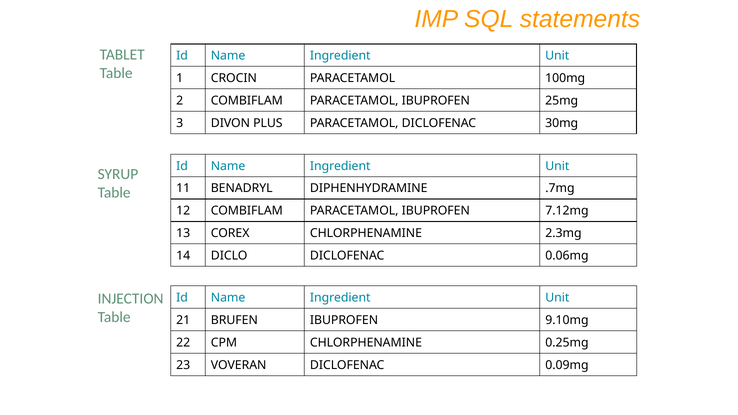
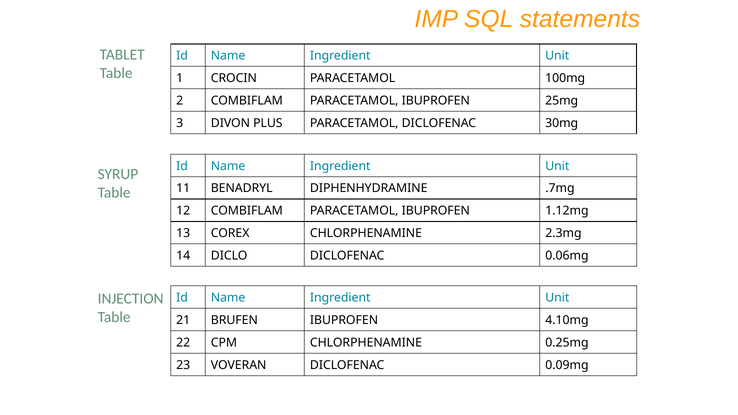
7.12mg: 7.12mg -> 1.12mg
9.10mg: 9.10mg -> 4.10mg
